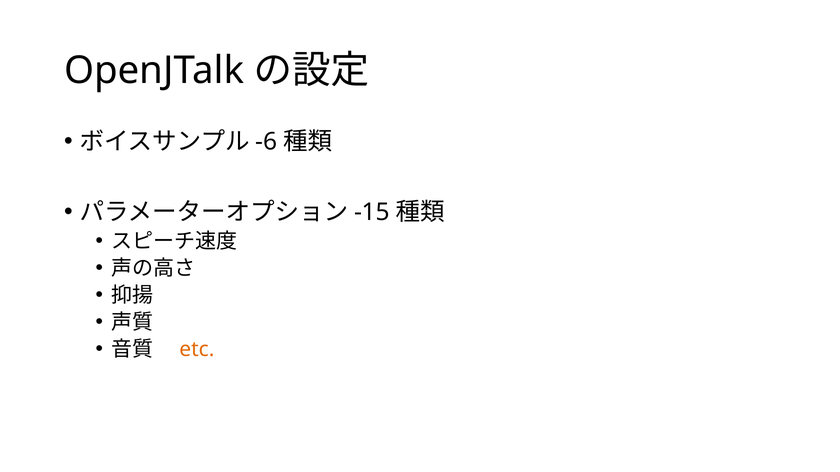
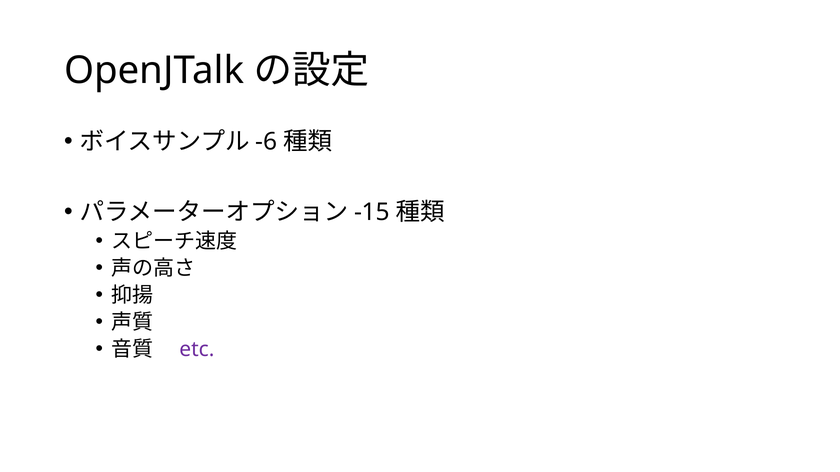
etc colour: orange -> purple
